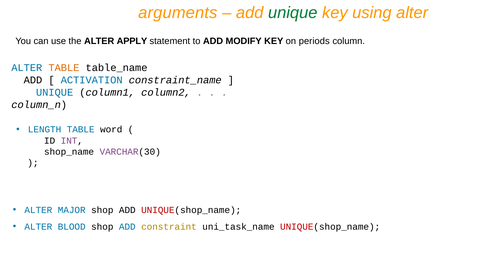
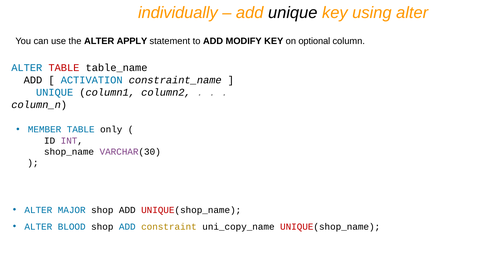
arguments: arguments -> individually
unique at (293, 13) colour: green -> black
periods: periods -> optional
TABLE at (64, 68) colour: orange -> red
LENGTH: LENGTH -> MEMBER
word: word -> only
uni_task_name: uni_task_name -> uni_copy_name
